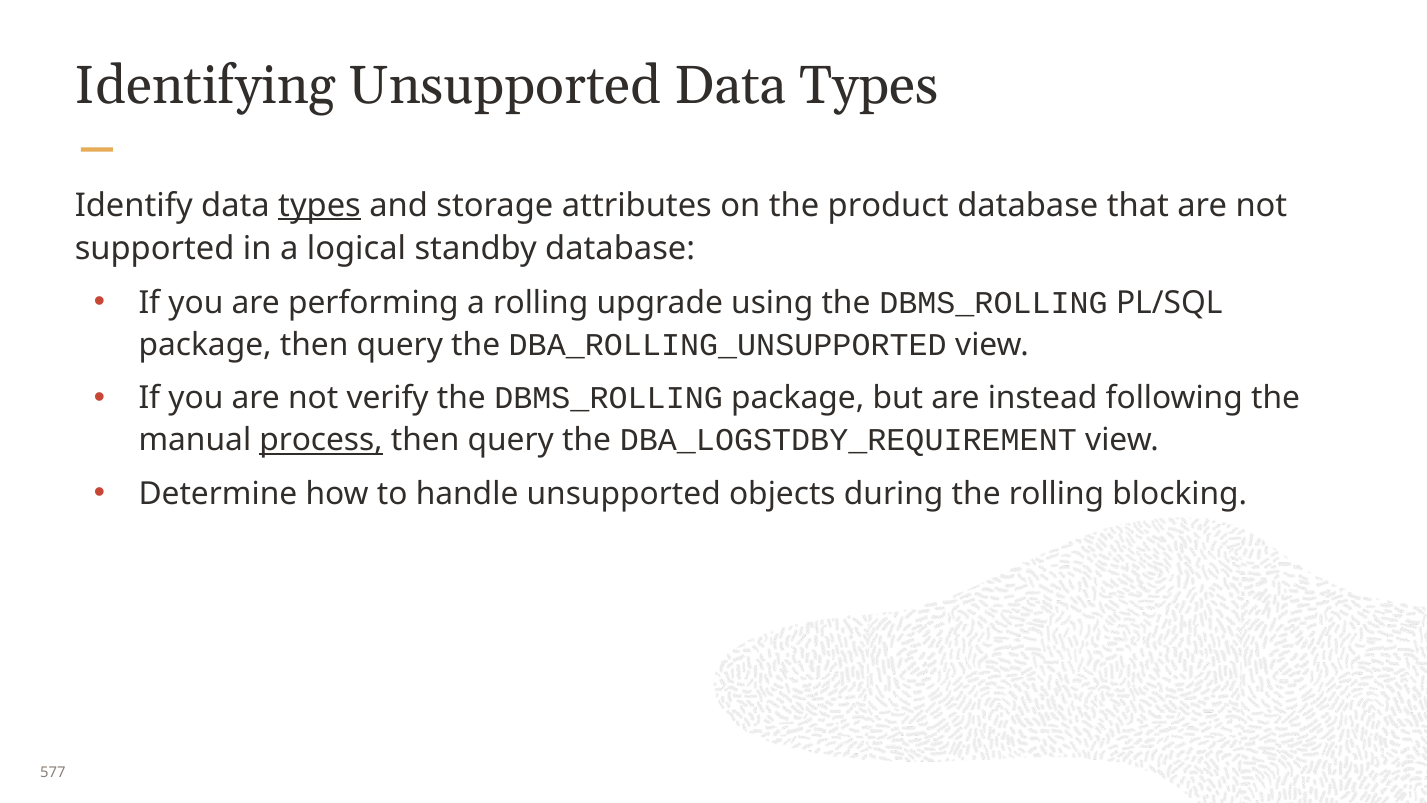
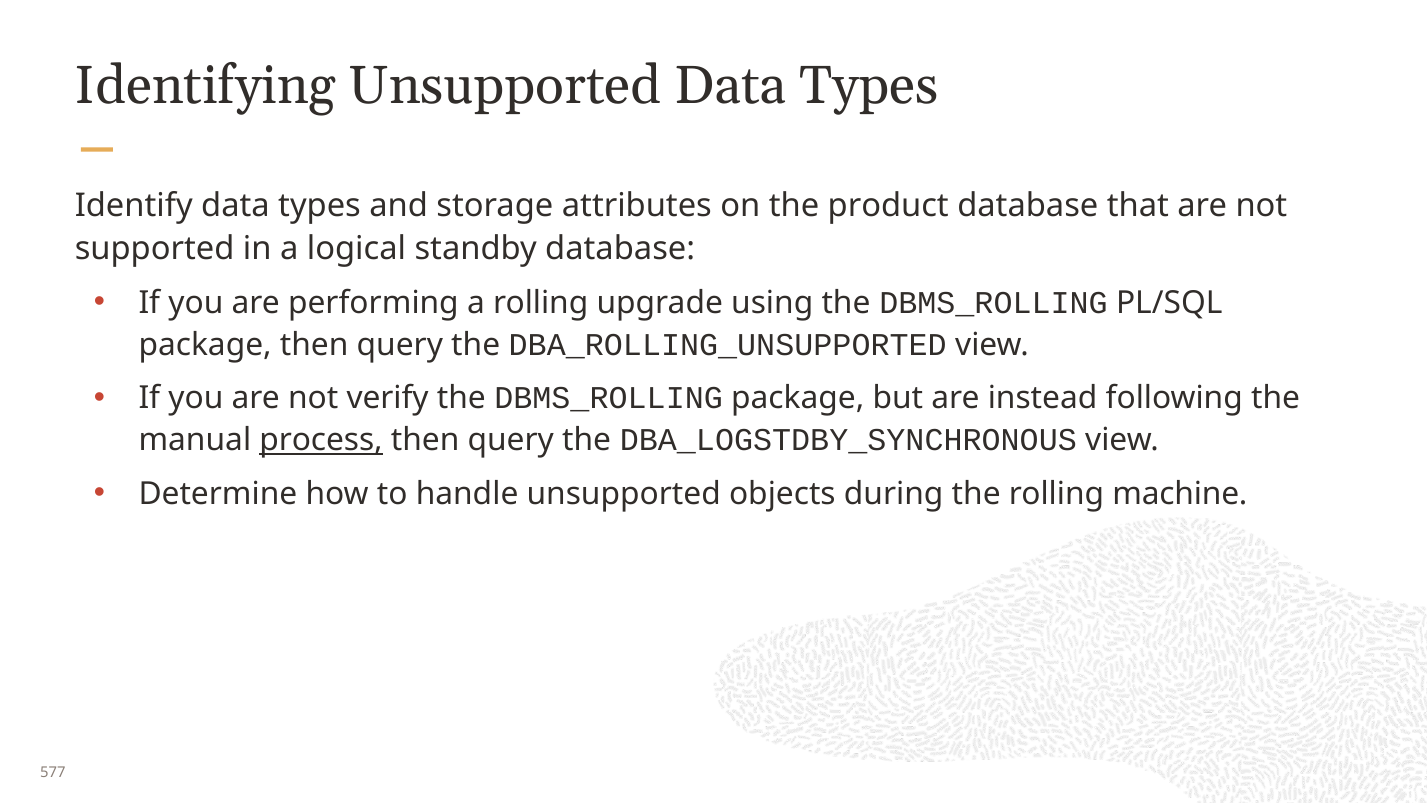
types at (320, 205) underline: present -> none
DBA_LOGSTDBY_REQUIREMENT: DBA_LOGSTDBY_REQUIREMENT -> DBA_LOGSTDBY_SYNCHRONOUS
blocking: blocking -> machine
